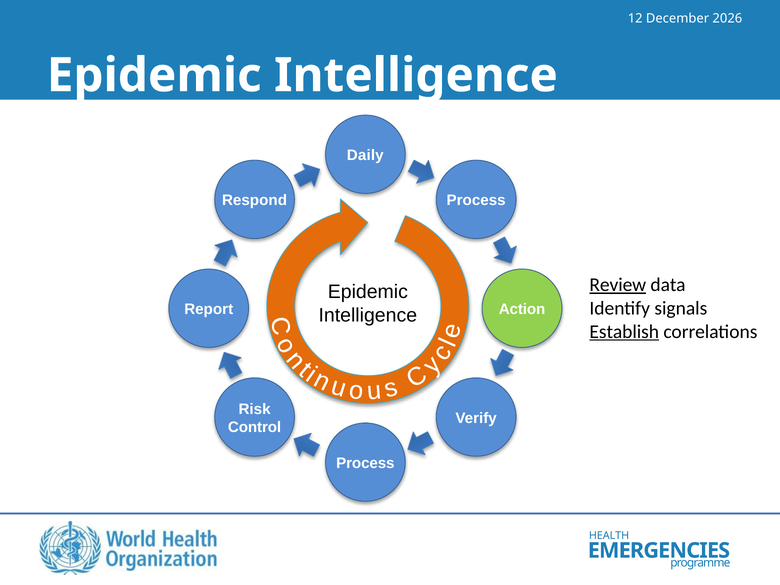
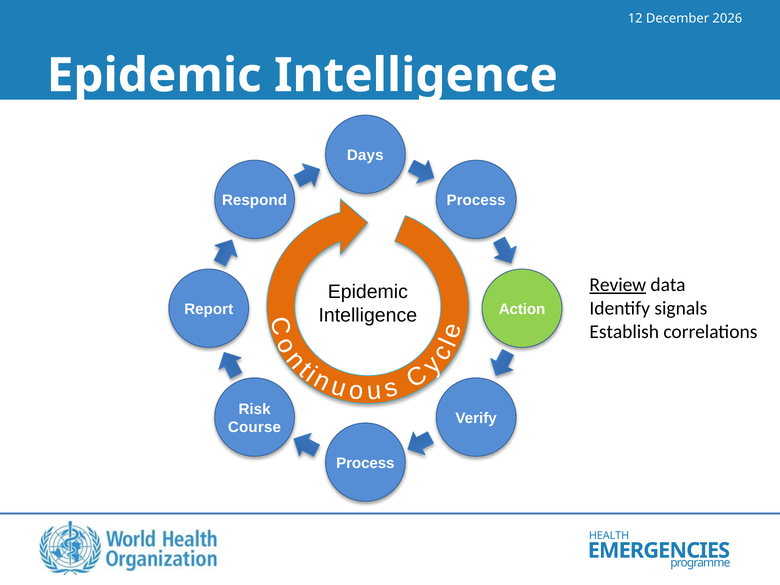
Daily: Daily -> Days
Establish underline: present -> none
Control: Control -> Course
